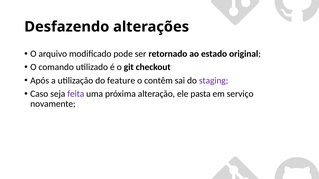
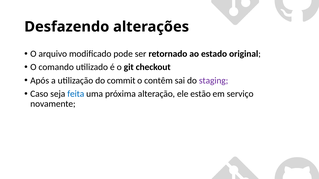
feature: feature -> commit
feita colour: purple -> blue
pasta: pasta -> estão
